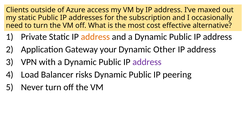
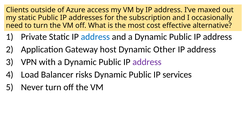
address at (95, 37) colour: orange -> blue
your: your -> host
peering: peering -> services
